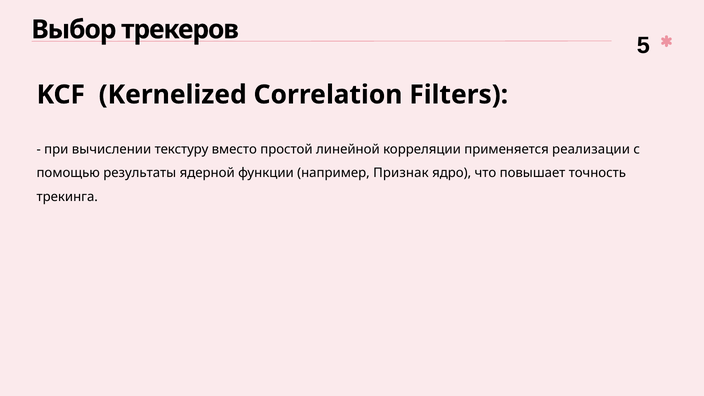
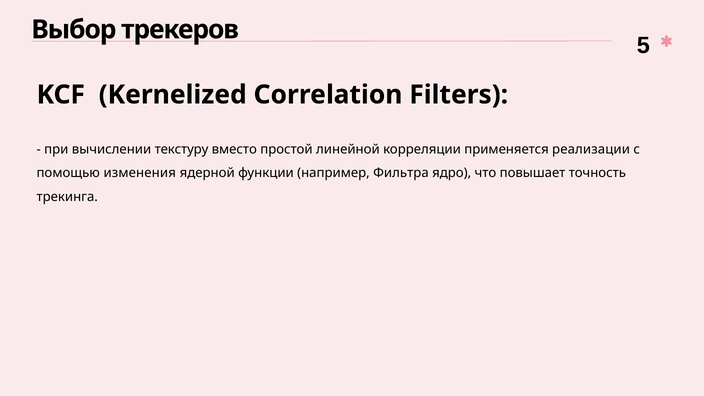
результаты: результаты -> изменения
Признак: Признак -> Фильтра
